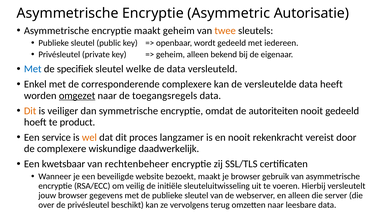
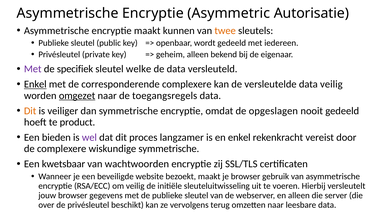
maakt geheim: geheim -> kunnen
Met at (33, 69) colour: blue -> purple
Enkel at (35, 84) underline: none -> present
data heeft: heeft -> veilig
autoriteiten: autoriteiten -> opgeslagen
service: service -> bieden
wel colour: orange -> purple
en nooit: nooit -> enkel
wiskundige daadwerkelijk: daadwerkelijk -> symmetrische
rechtenbeheer: rechtenbeheer -> wachtwoorden
